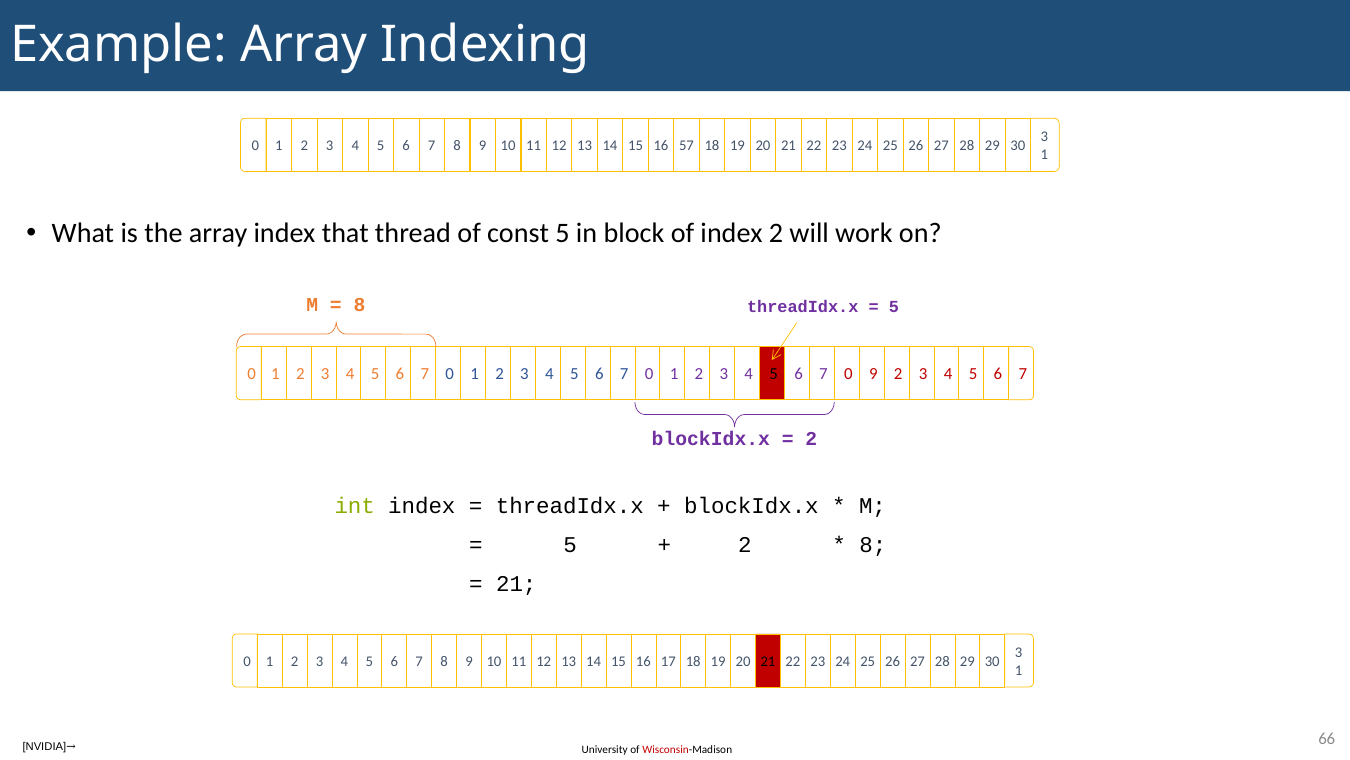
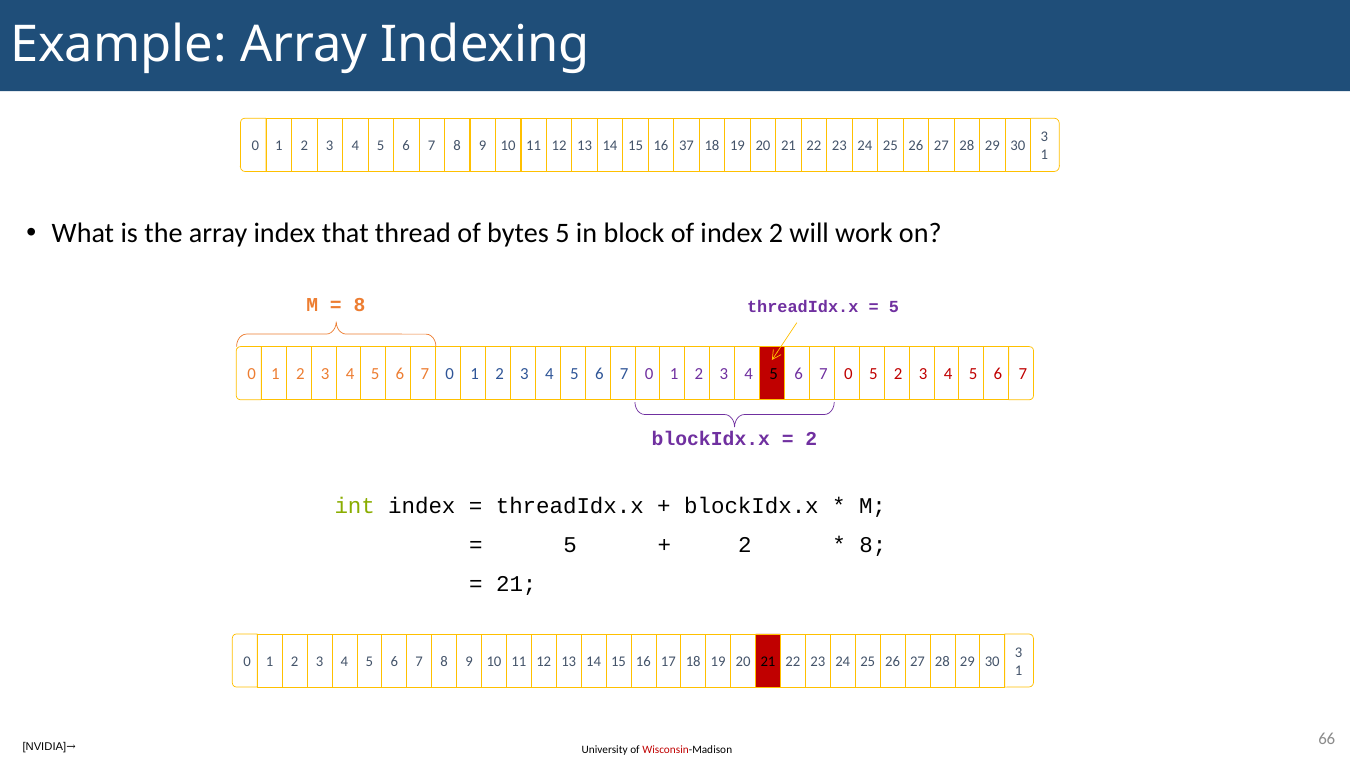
57: 57 -> 37
const: const -> bytes
0 9: 9 -> 5
